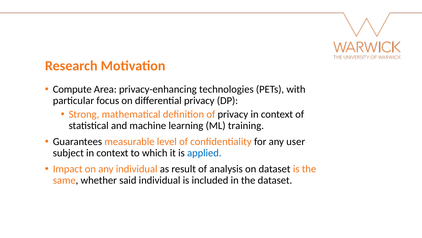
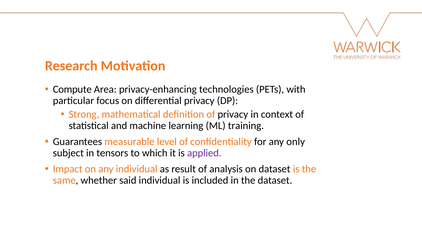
user: user -> only
subject in context: context -> tensors
applied colour: blue -> purple
